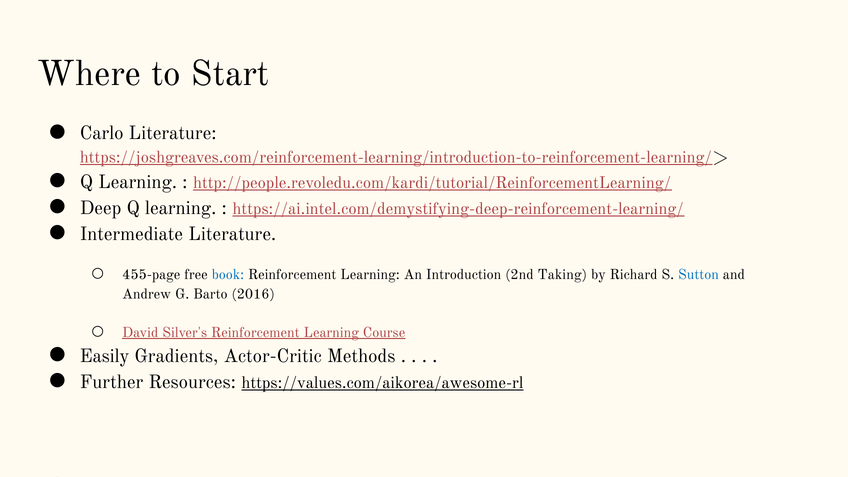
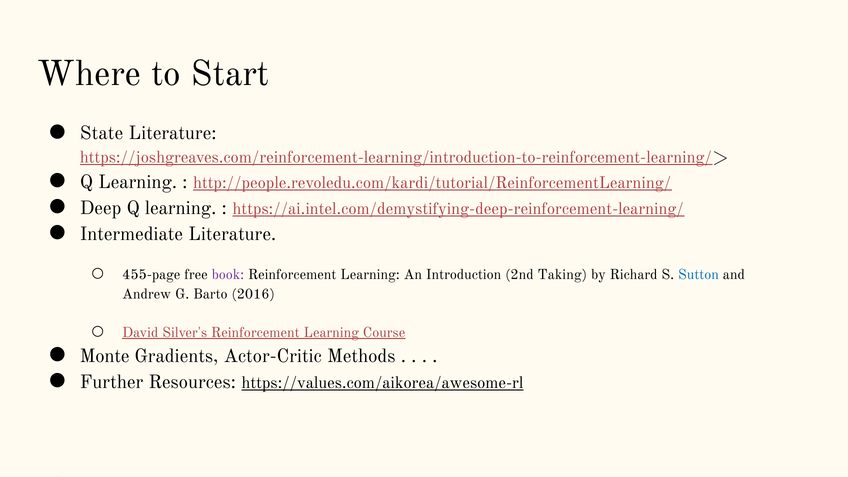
Carlo at (102, 133): Carlo -> State
book colour: blue -> purple
Easily: Easily -> Monte
